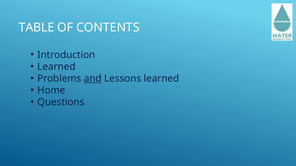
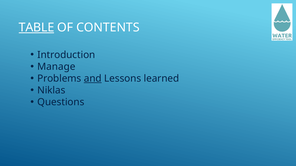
TABLE underline: none -> present
Learned at (56, 67): Learned -> Manage
Home: Home -> Niklas
